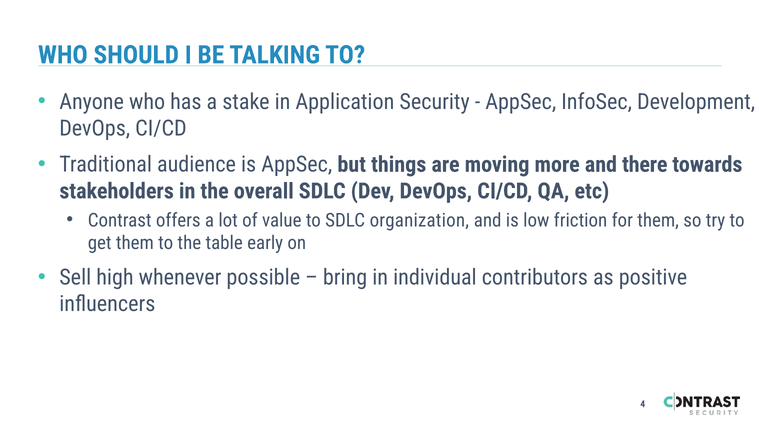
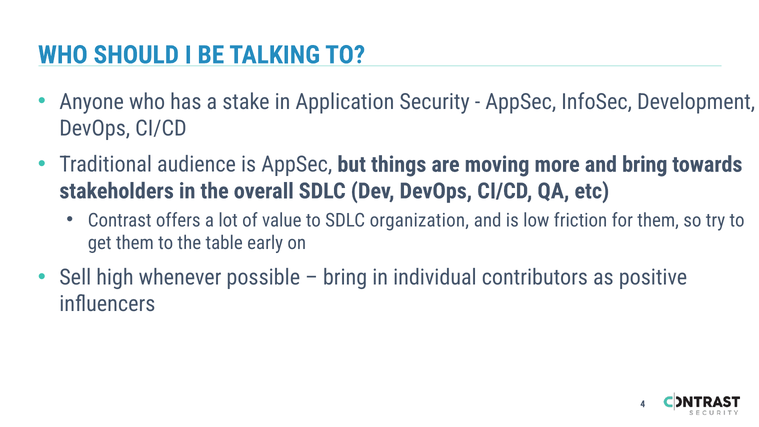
and there: there -> bring
